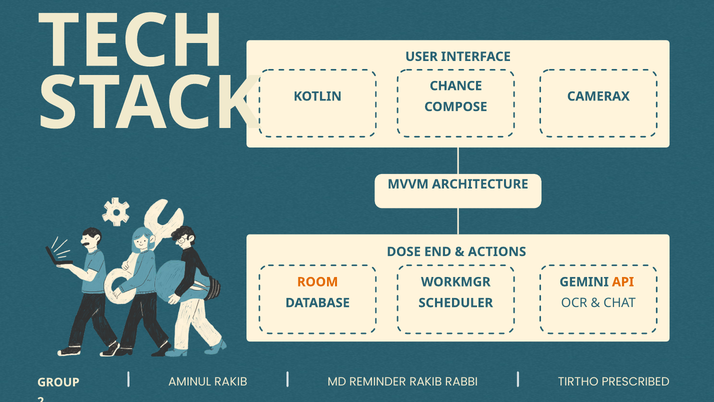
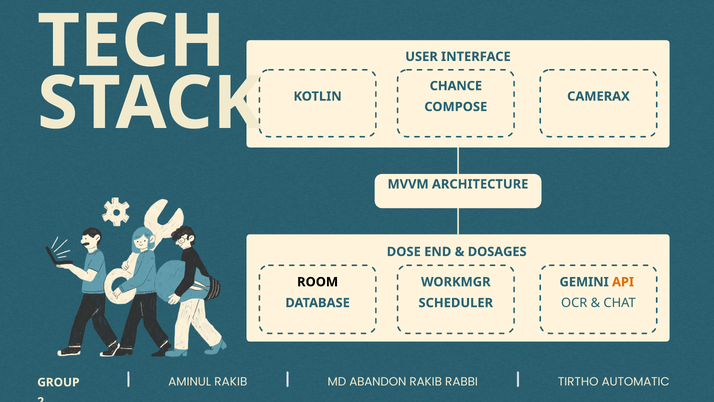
ACTIONS: ACTIONS -> DOSAGES
ROOM colour: orange -> black
REMINDER: REMINDER -> ABANDON
PRESCRIBED: PRESCRIBED -> AUTOMATIC
